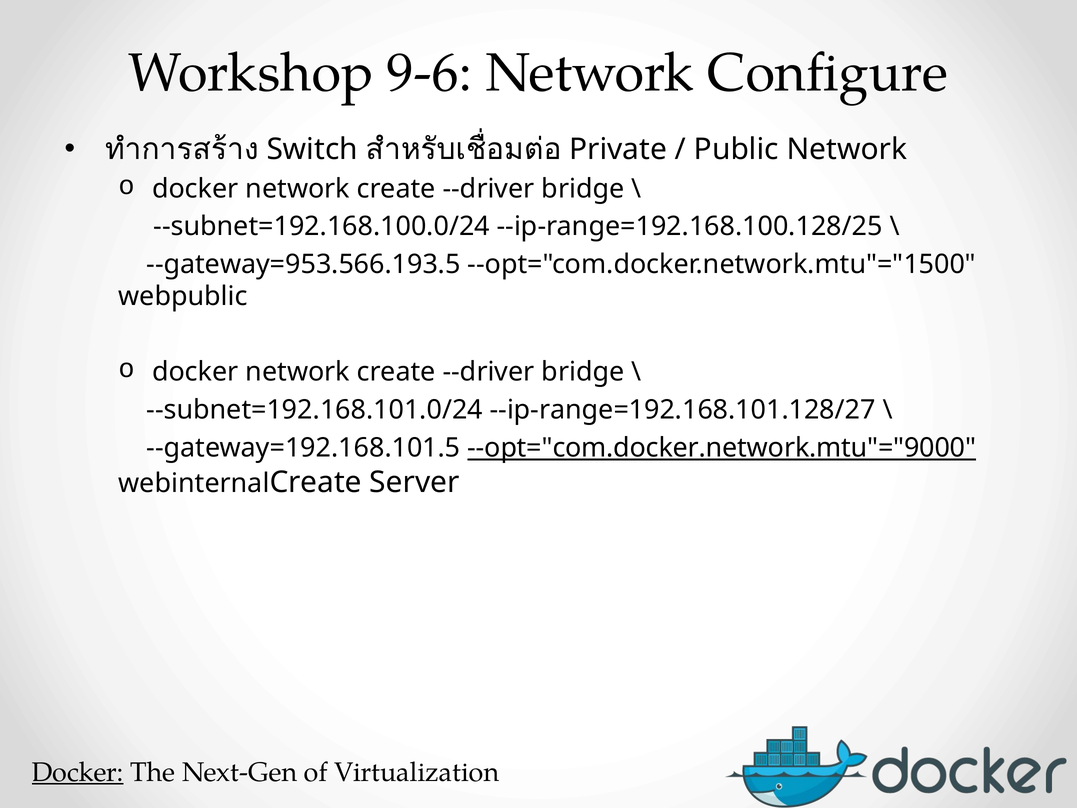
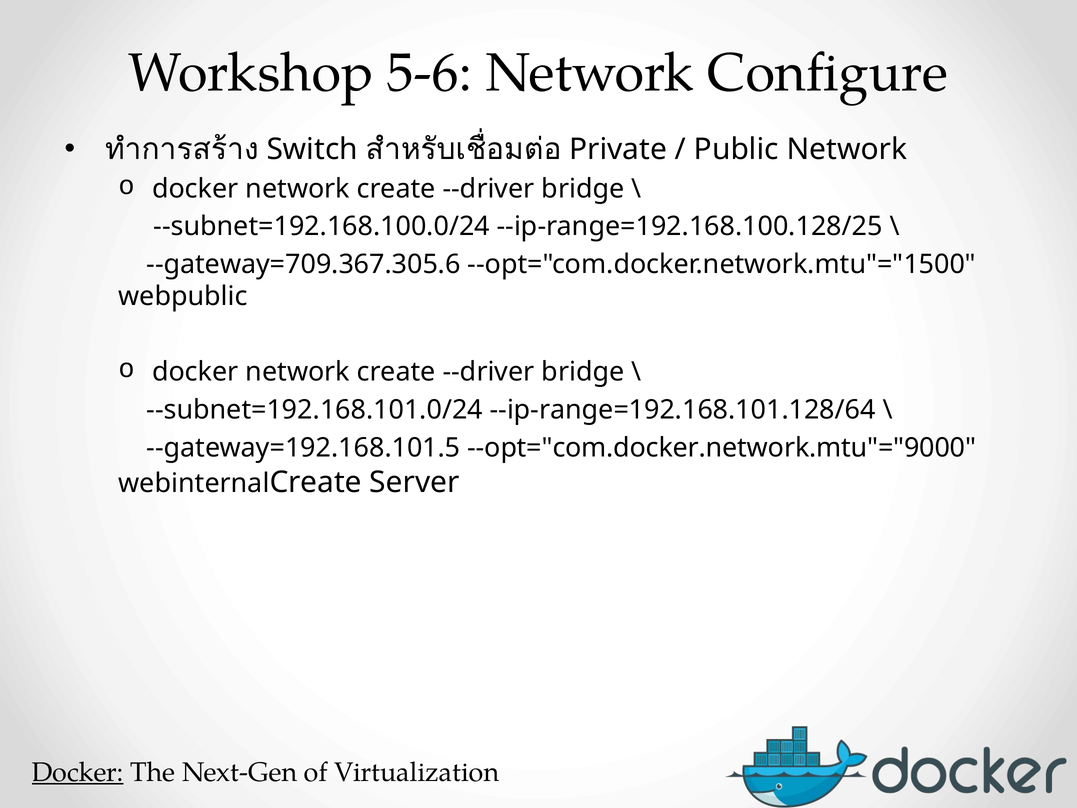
9-6: 9-6 -> 5-6
--gateway=953.566.193.5: --gateway=953.566.193.5 -> --gateway=709.367.305.6
--ip-range=192.168.101.128/27: --ip-range=192.168.101.128/27 -> --ip-range=192.168.101.128/64
--opt="com.docker.network.mtu"="9000 underline: present -> none
